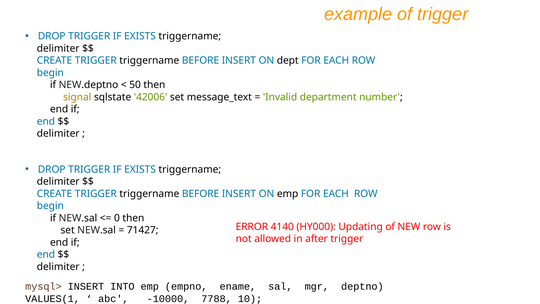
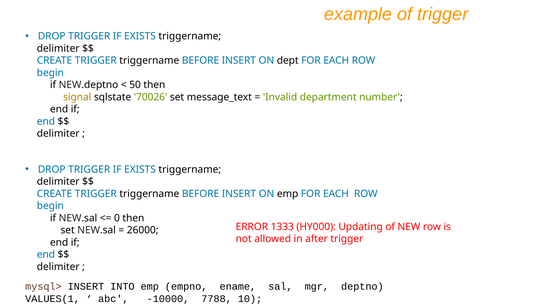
42006: 42006 -> 70026
4140: 4140 -> 1333
71427: 71427 -> 26000
